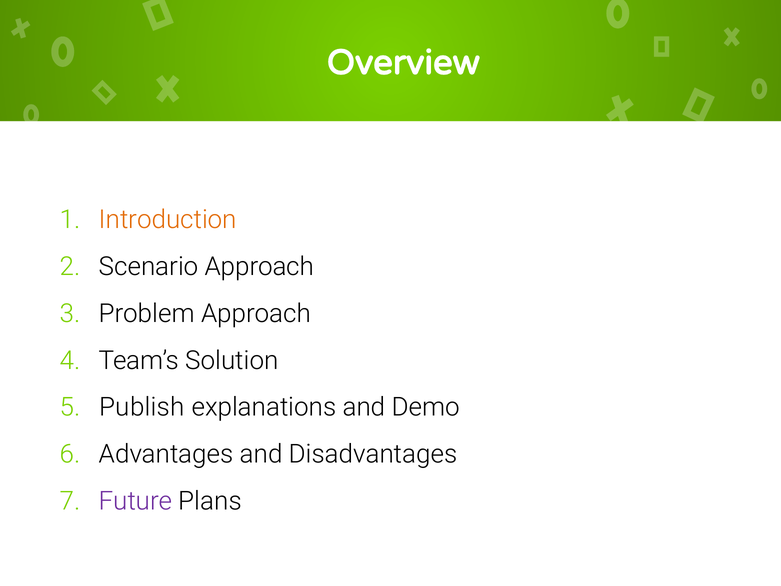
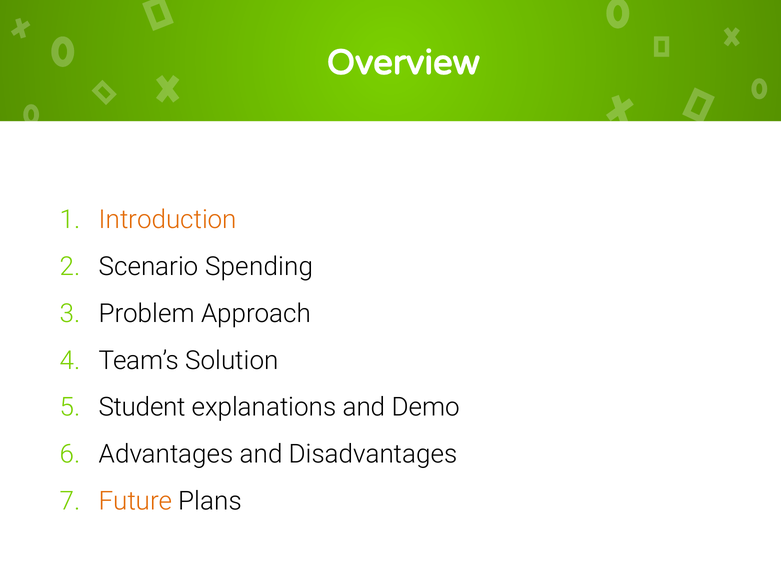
Scenario Approach: Approach -> Spending
Publish: Publish -> Student
Future colour: purple -> orange
